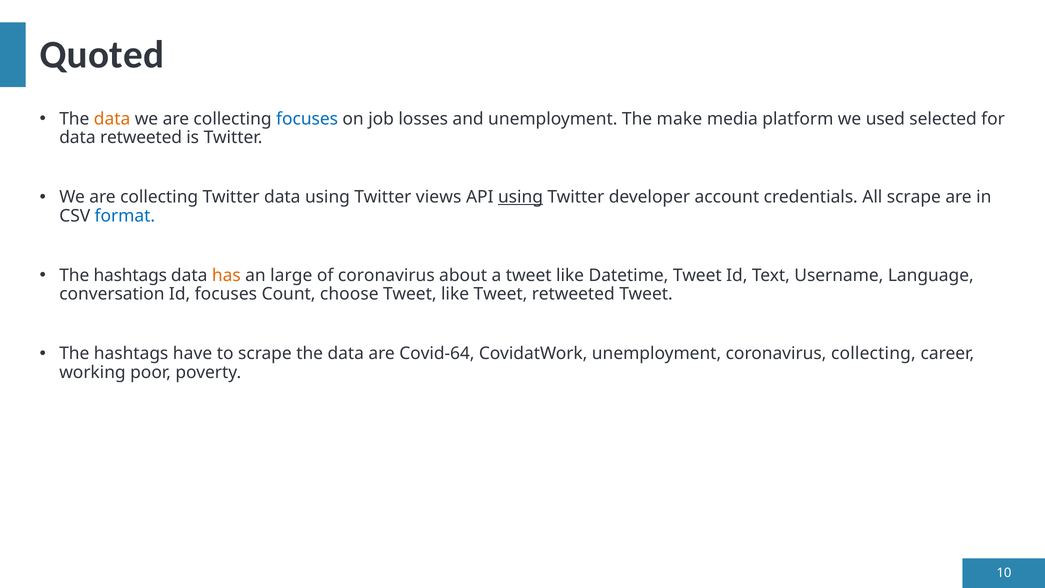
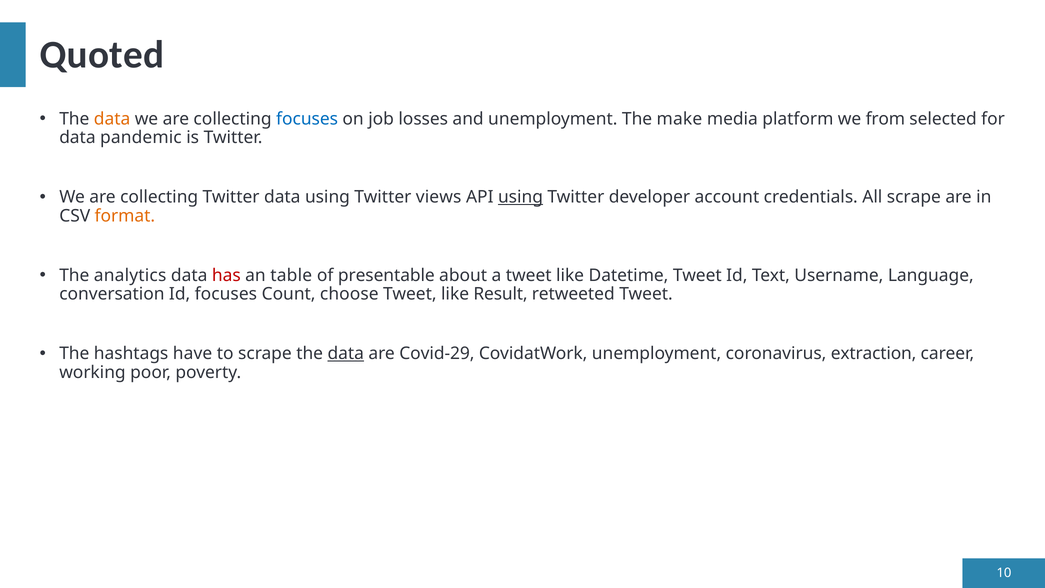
used: used -> from
data retweeted: retweeted -> pandemic
format colour: blue -> orange
hashtags at (130, 275): hashtags -> analytics
has colour: orange -> red
large: large -> table
of coronavirus: coronavirus -> presentable
like Tweet: Tweet -> Result
data at (346, 353) underline: none -> present
Covid-64: Covid-64 -> Covid-29
coronavirus collecting: collecting -> extraction
